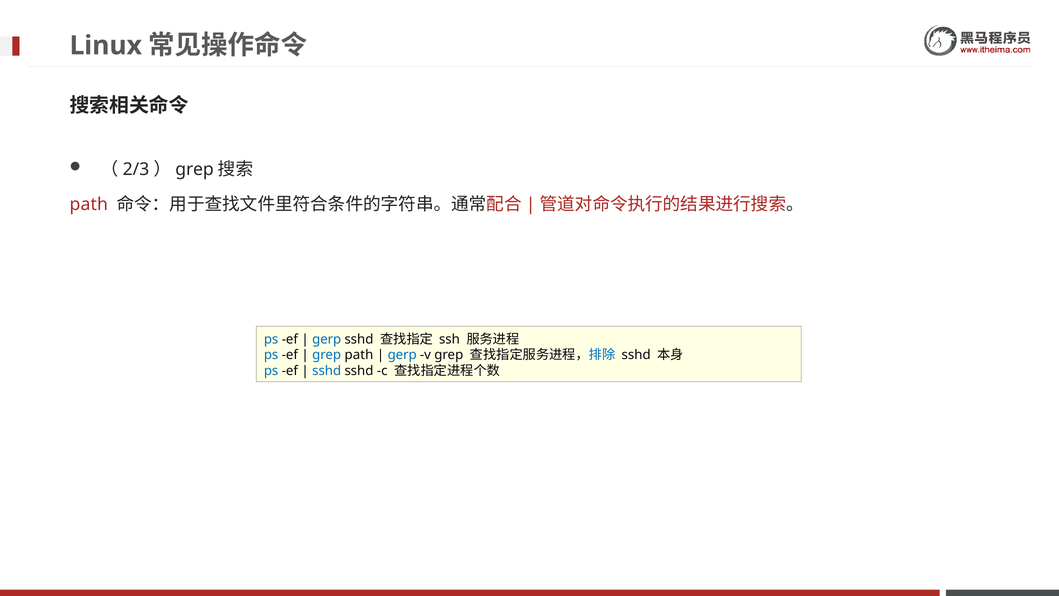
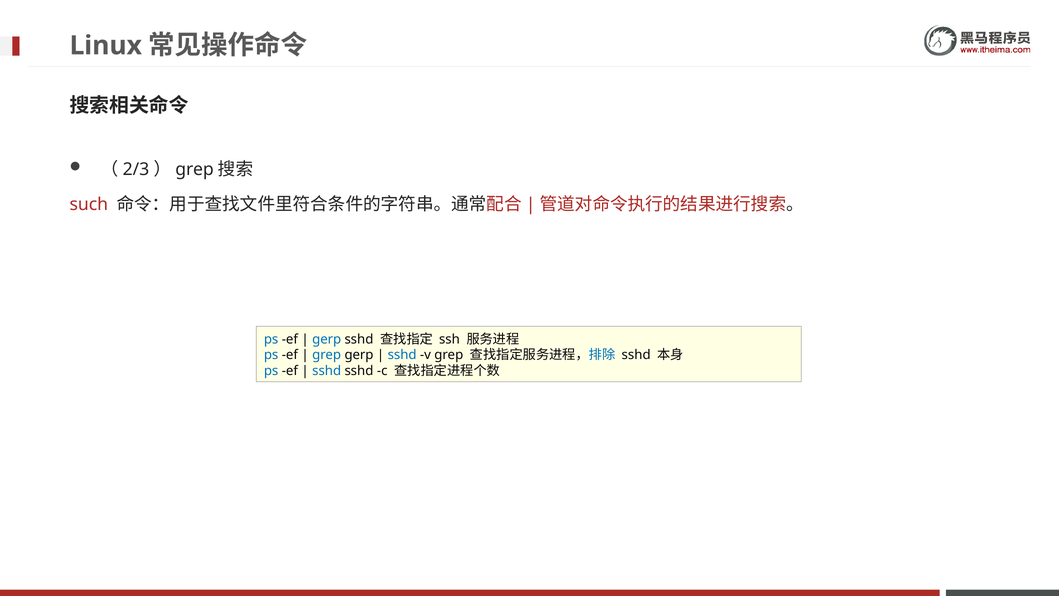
path at (89, 205): path -> such
grep path: path -> gerp
gerp at (402, 355): gerp -> sshd
